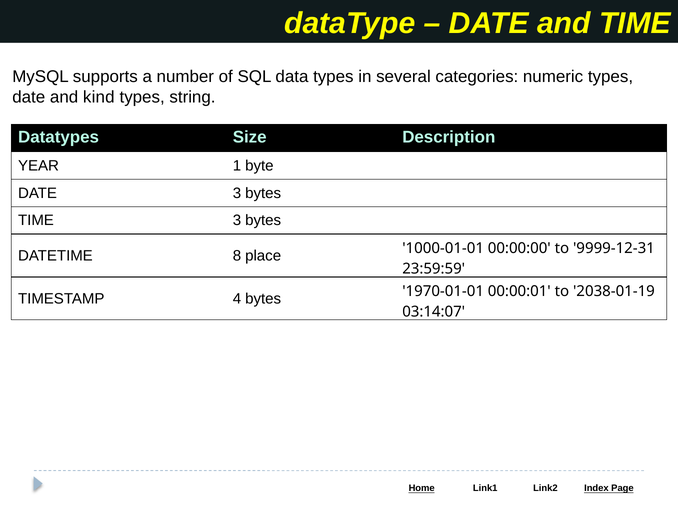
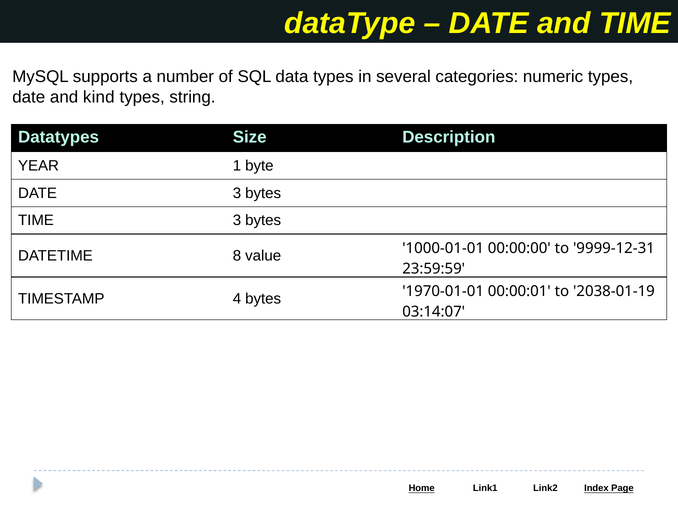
place: place -> value
